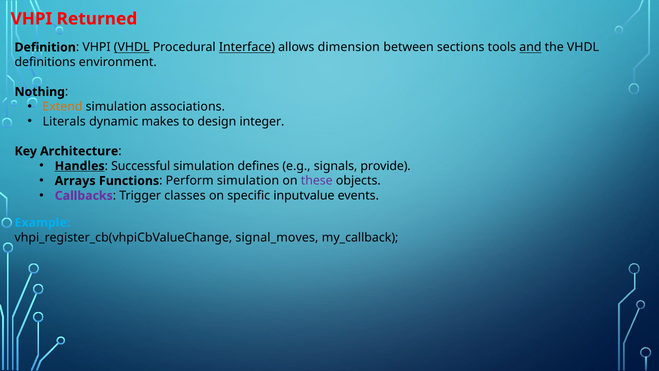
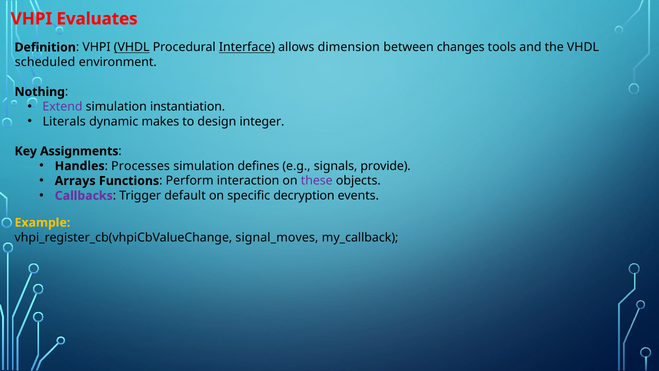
Returned: Returned -> Evaluates
sections: sections -> changes
and underline: present -> none
definitions: definitions -> scheduled
Extend colour: orange -> purple
associations: associations -> instantiation
Architecture: Architecture -> Assignments
Handles underline: present -> none
Successful: Successful -> Processes
Perform simulation: simulation -> interaction
classes: classes -> default
inputvalue: inputvalue -> decryption
Example colour: light blue -> yellow
